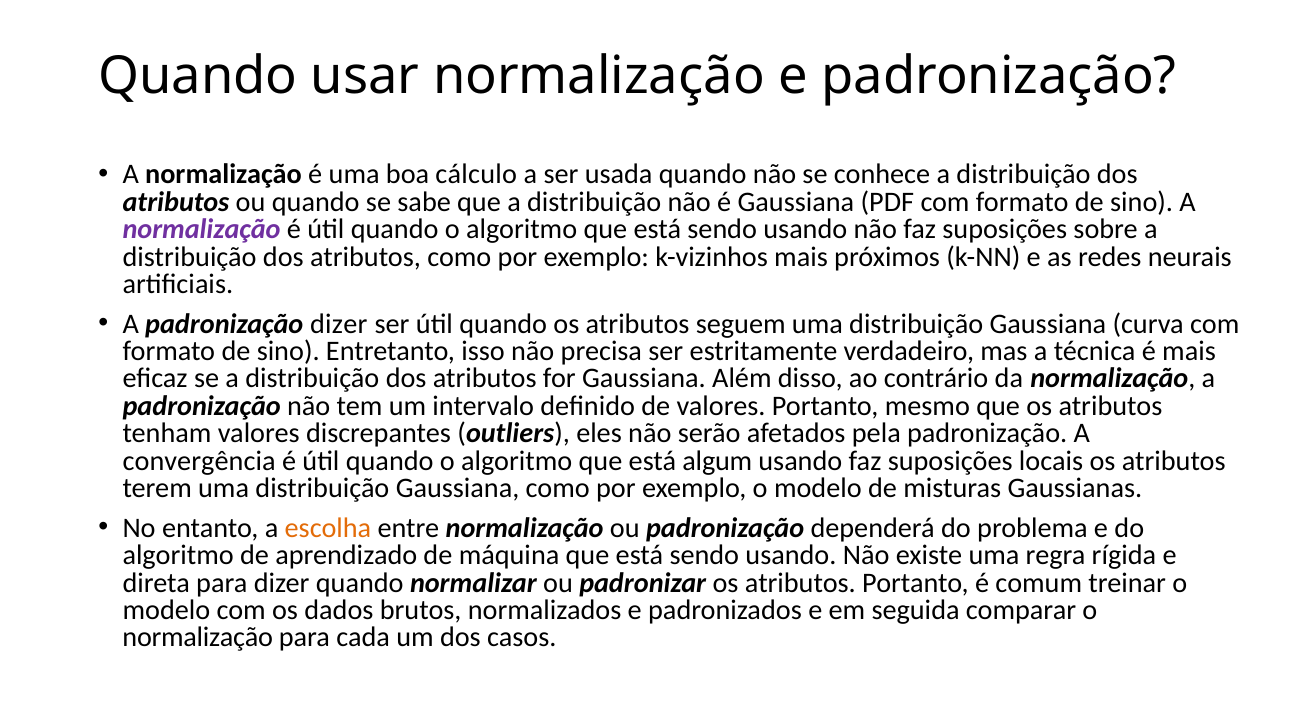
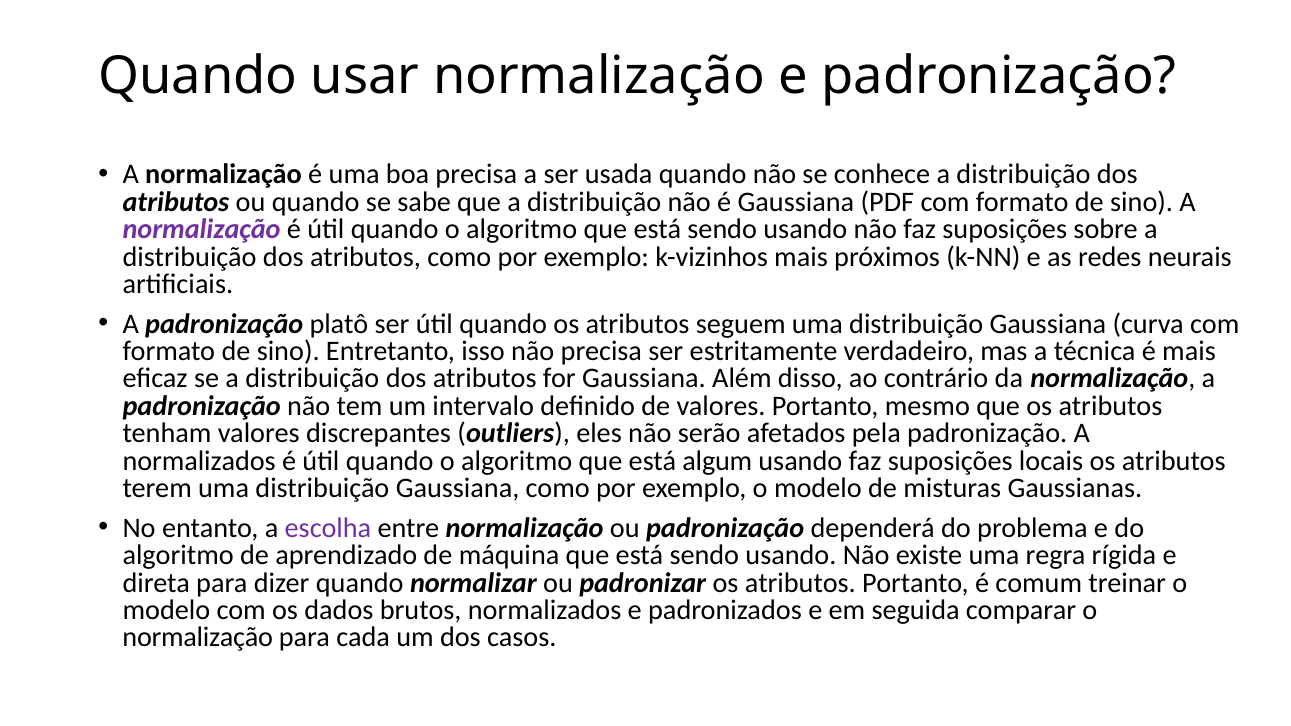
boa cálculo: cálculo -> precisa
padronização dizer: dizer -> platô
convergência at (199, 461): convergência -> normalizados
escolha colour: orange -> purple
